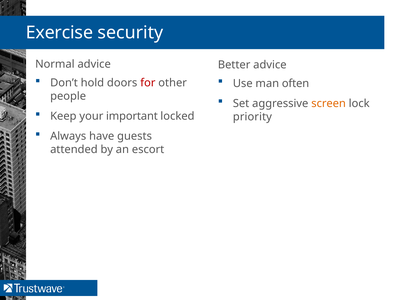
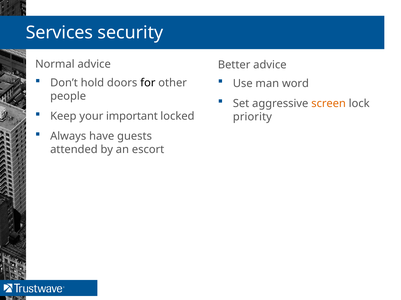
Exercise: Exercise -> Services
for colour: red -> black
often: often -> word
